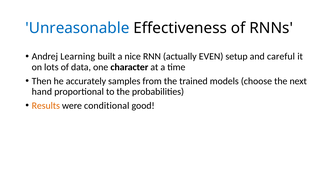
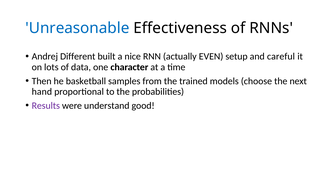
Learning: Learning -> Different
accurately: accurately -> basketball
Results colour: orange -> purple
conditional: conditional -> understand
